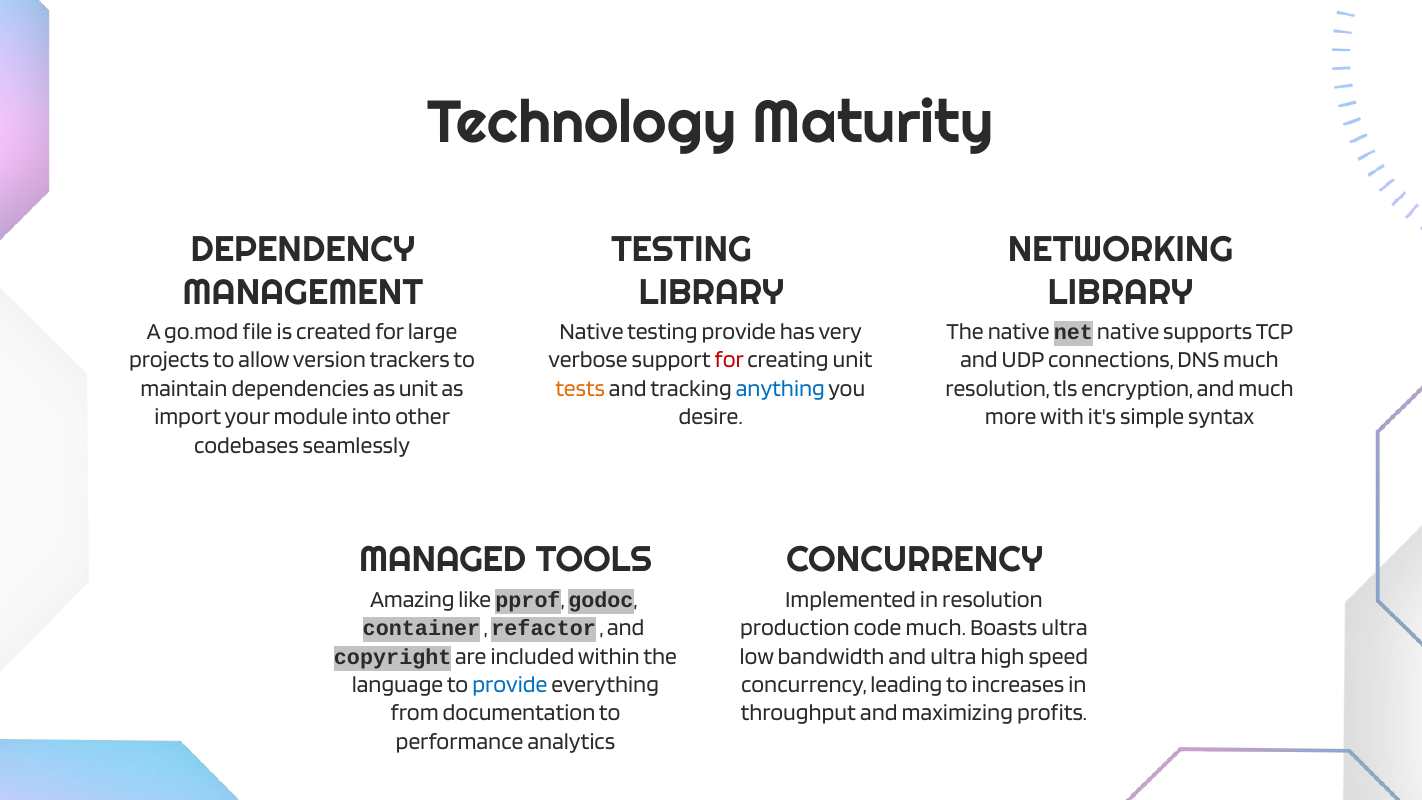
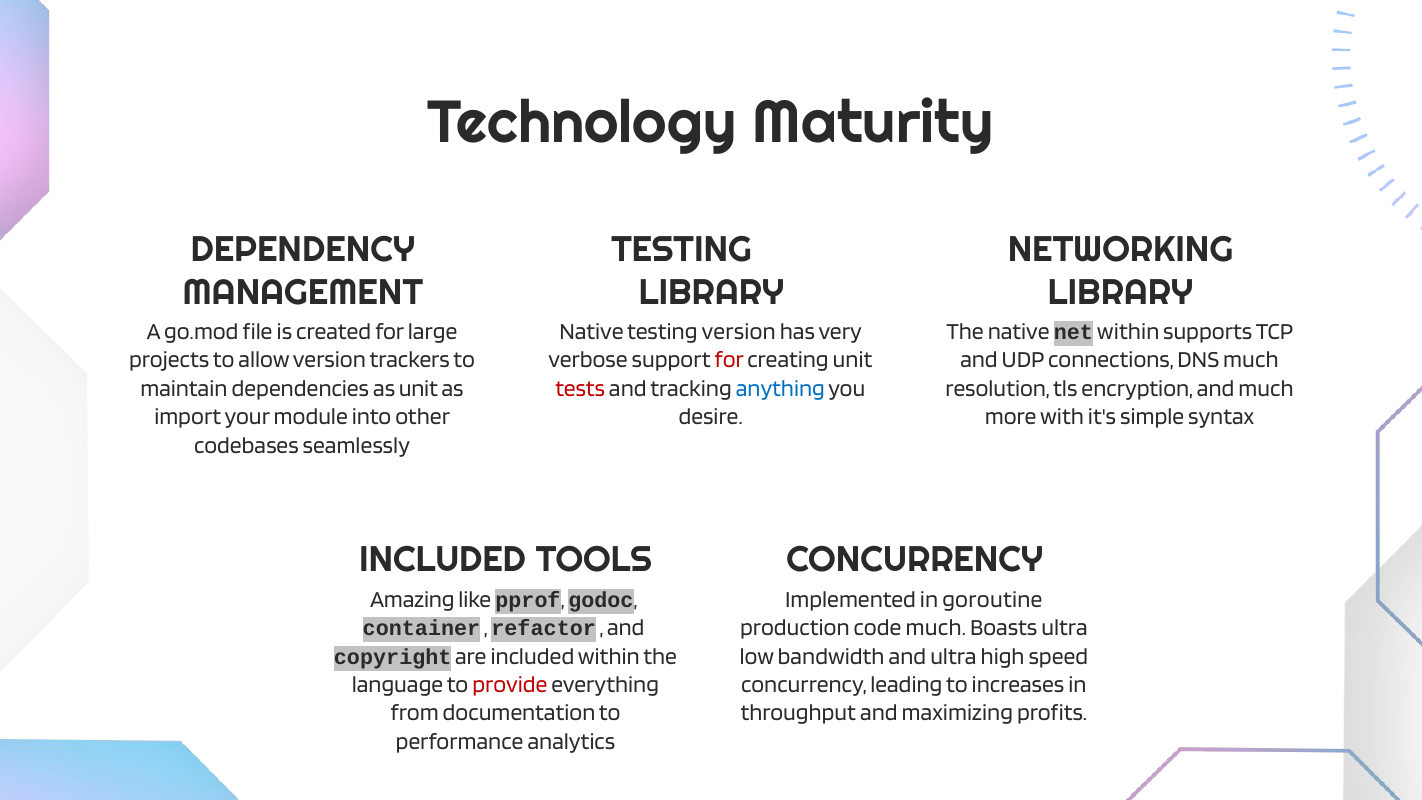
testing provide: provide -> version
net native: native -> within
tests colour: orange -> red
MANAGED at (443, 560): MANAGED -> INCLUDED
in resolution: resolution -> goroutine
provide at (510, 685) colour: blue -> red
